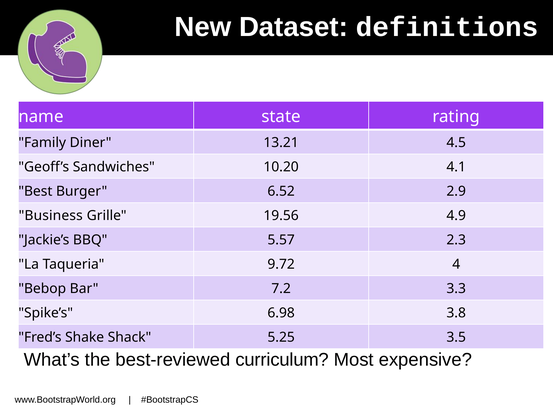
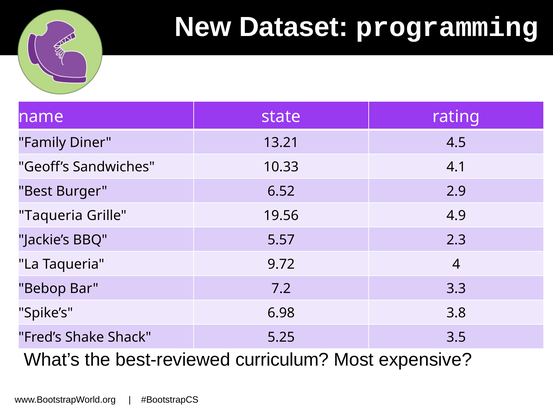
definitions: definitions -> programming
10.20: 10.20 -> 10.33
Business at (51, 216): Business -> Taqueria
